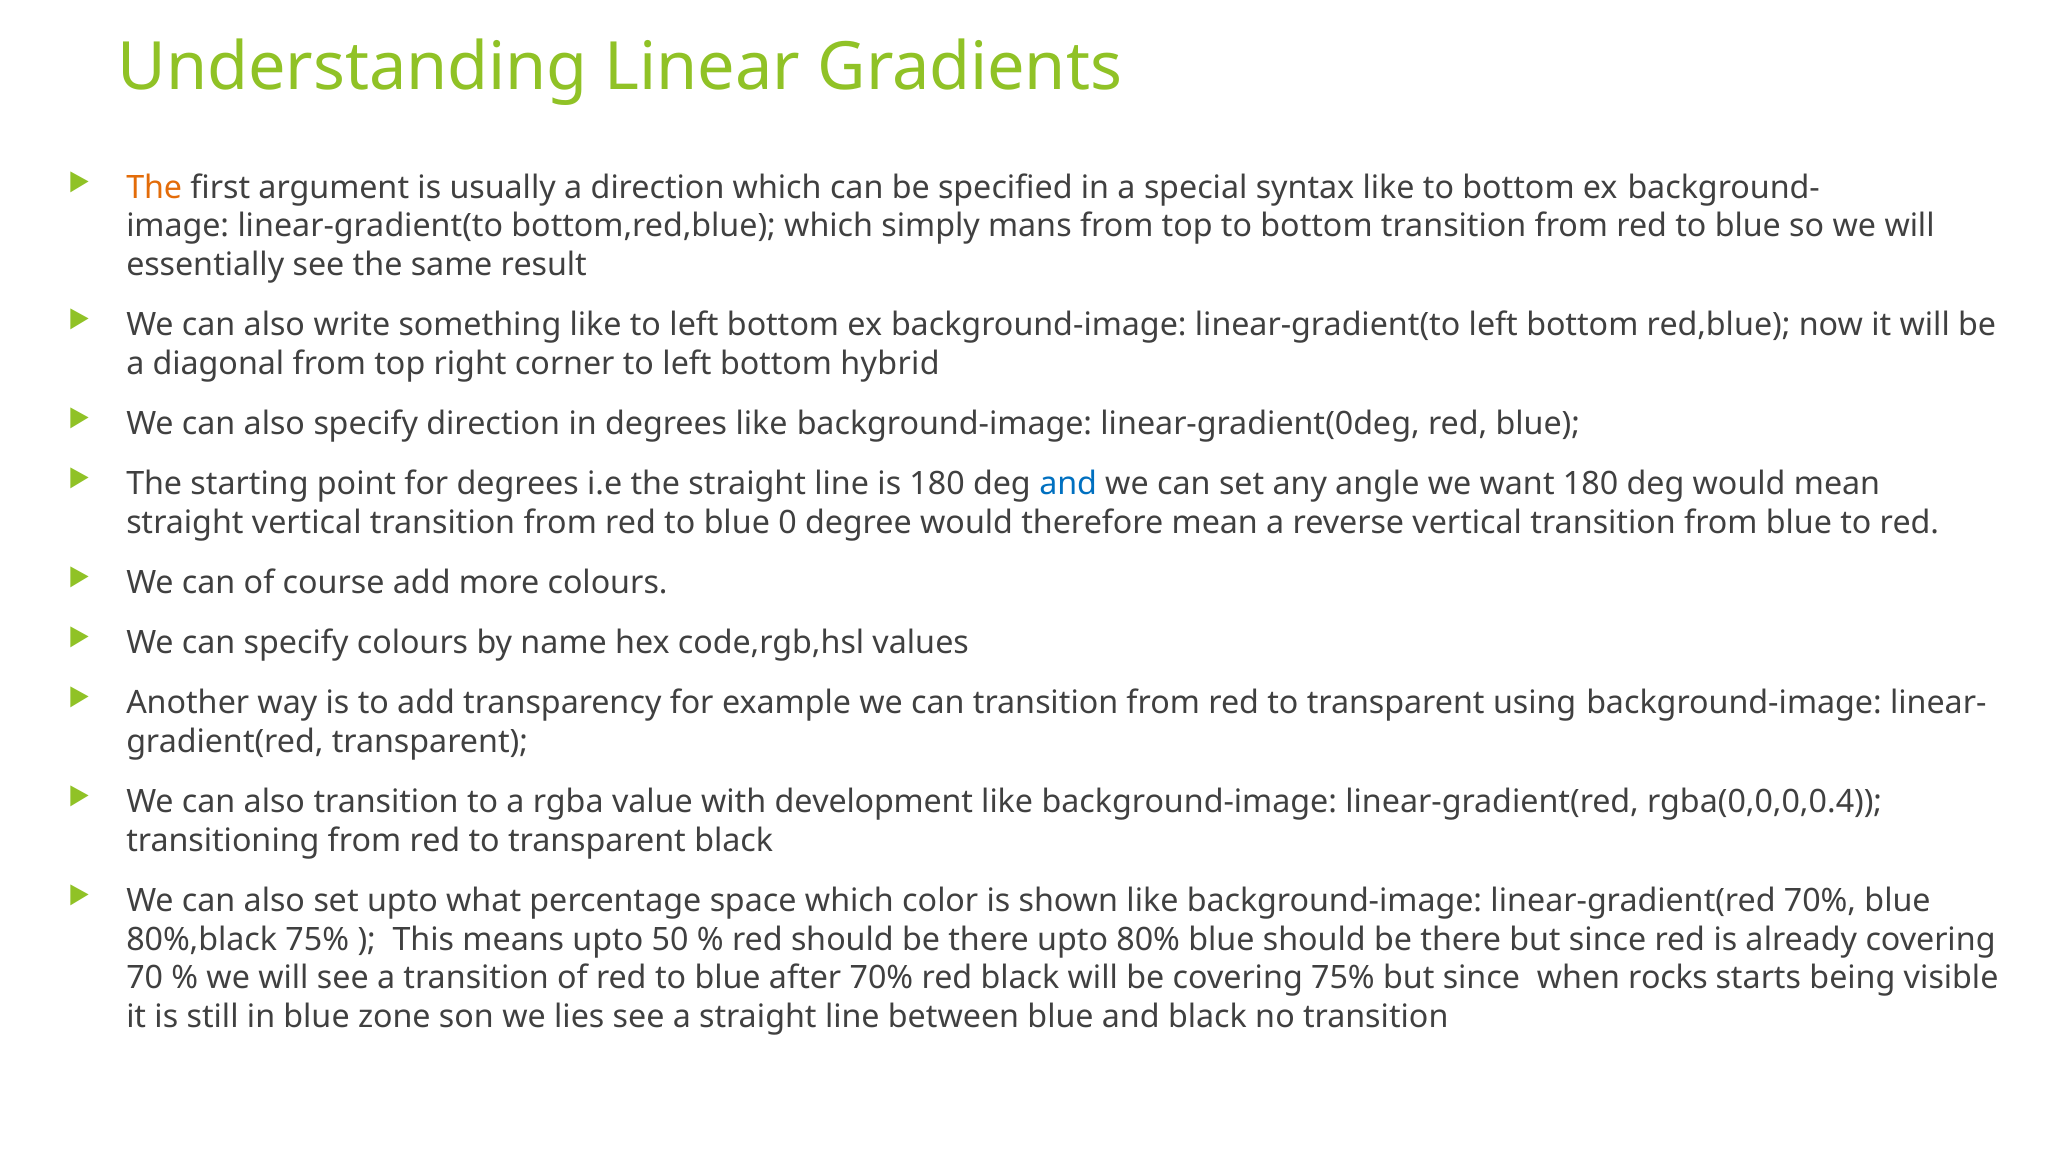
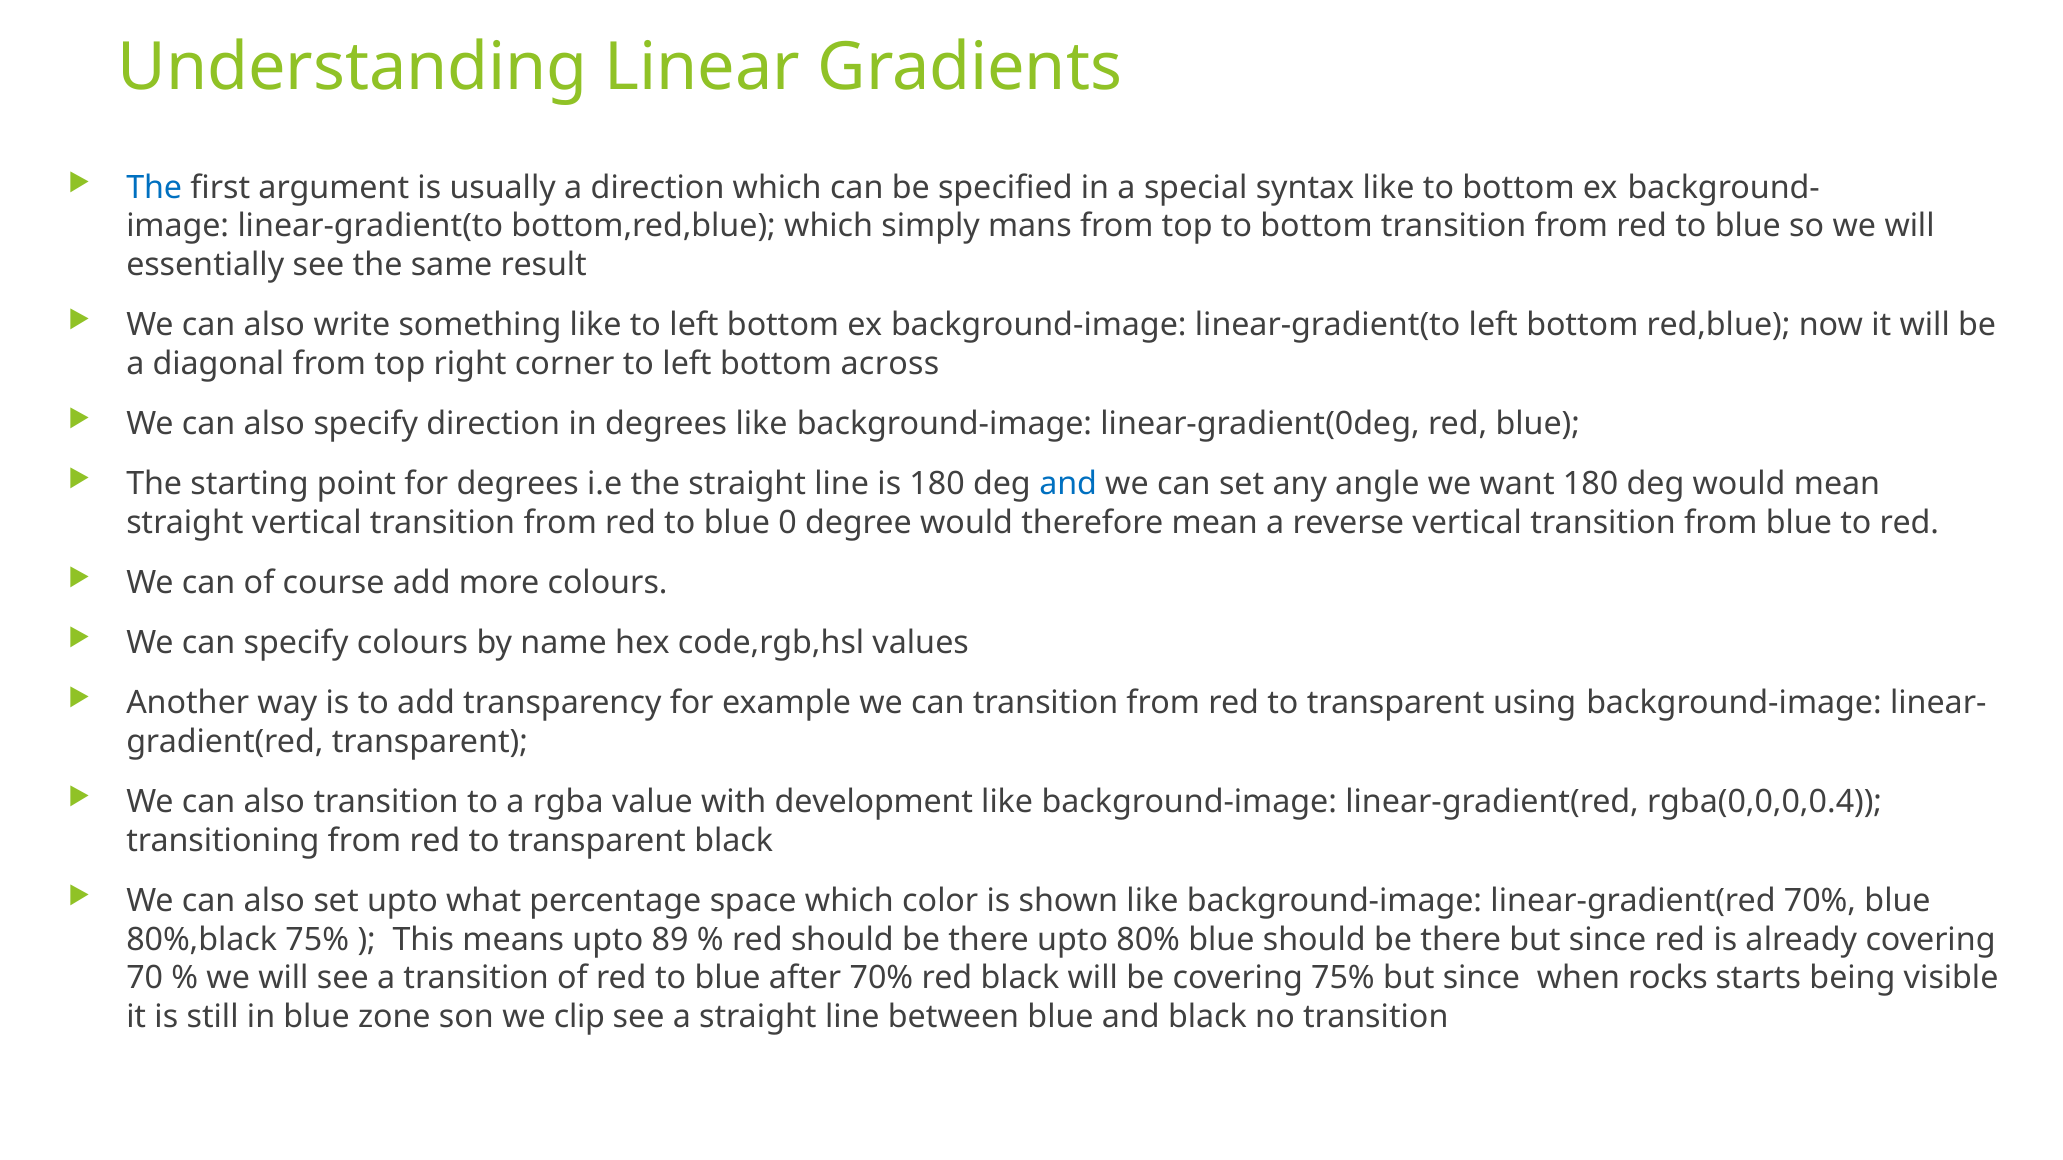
The at (154, 188) colour: orange -> blue
hybrid: hybrid -> across
50: 50 -> 89
lies: lies -> clip
